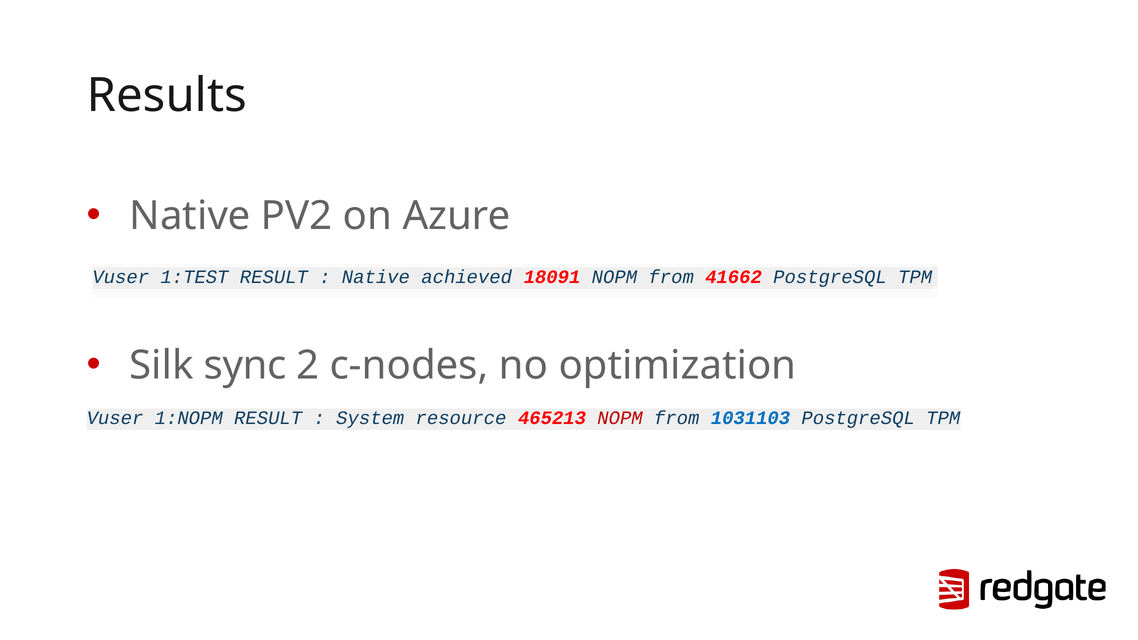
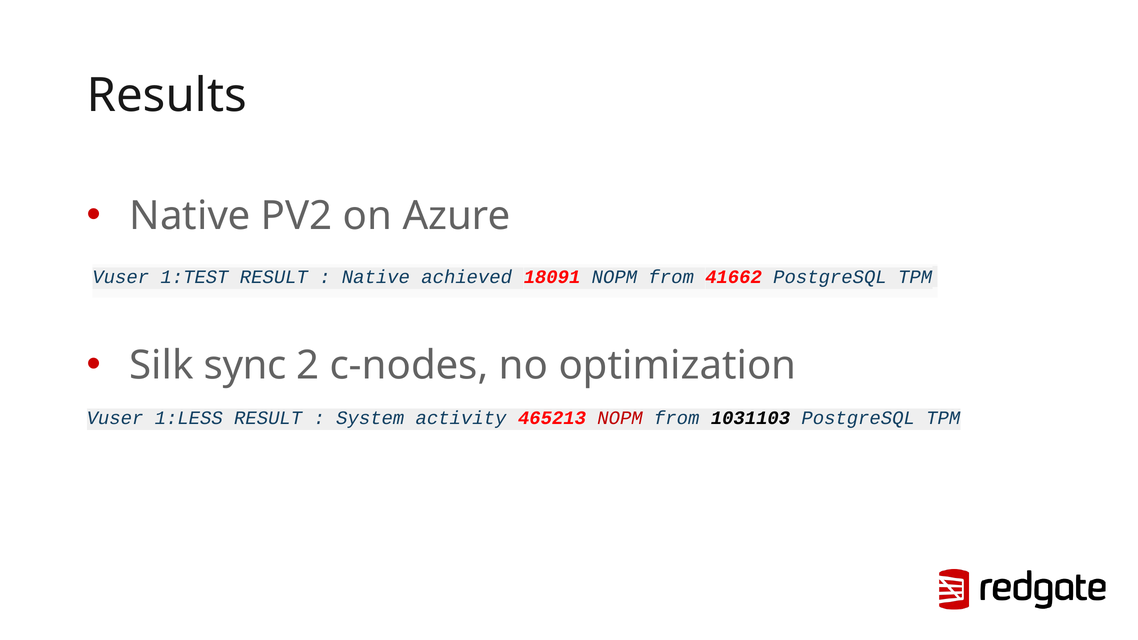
1:NOPM: 1:NOPM -> 1:LESS
resource: resource -> activity
1031103 colour: blue -> black
